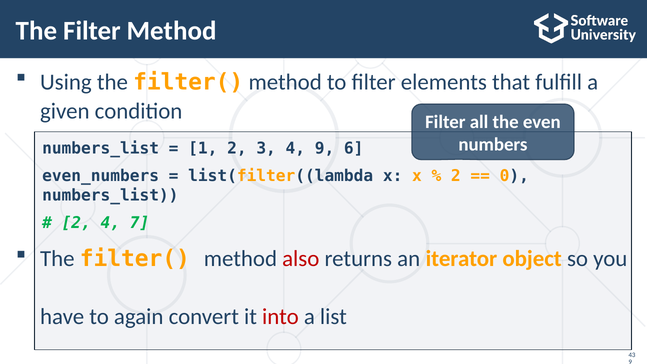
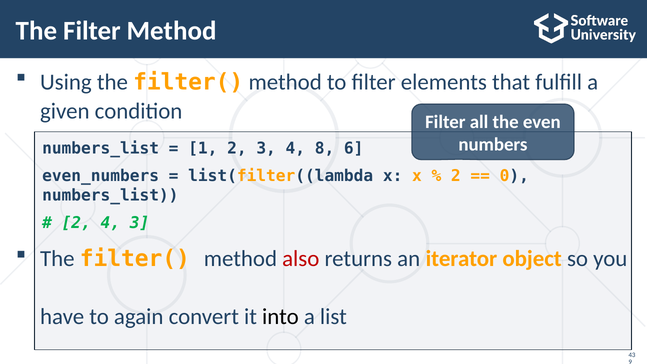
4 9: 9 -> 8
4 7: 7 -> 3
into colour: red -> black
